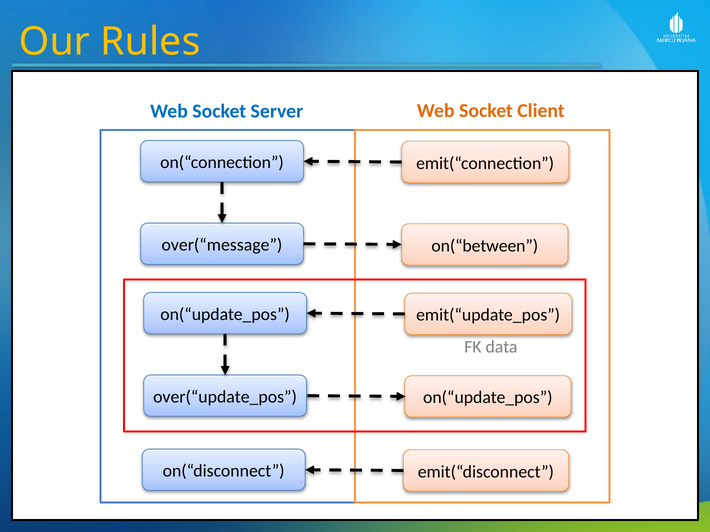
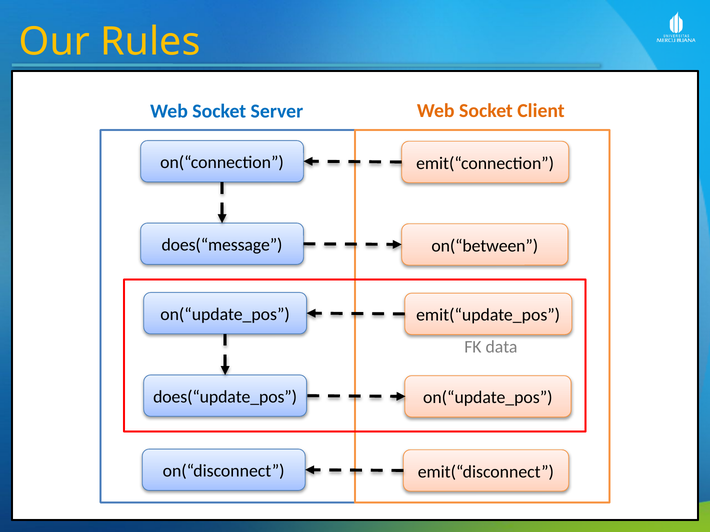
over(“message: over(“message -> does(“message
over(“update_pos: over(“update_pos -> does(“update_pos
